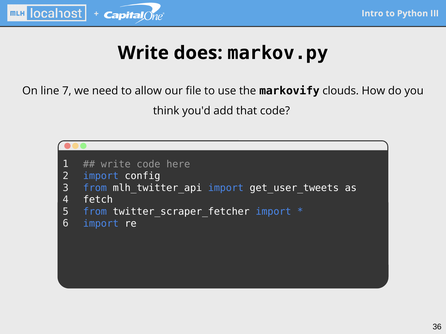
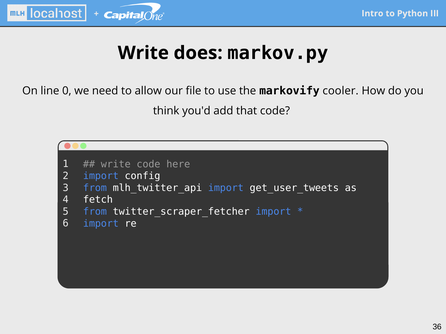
7: 7 -> 0
clouds: clouds -> cooler
